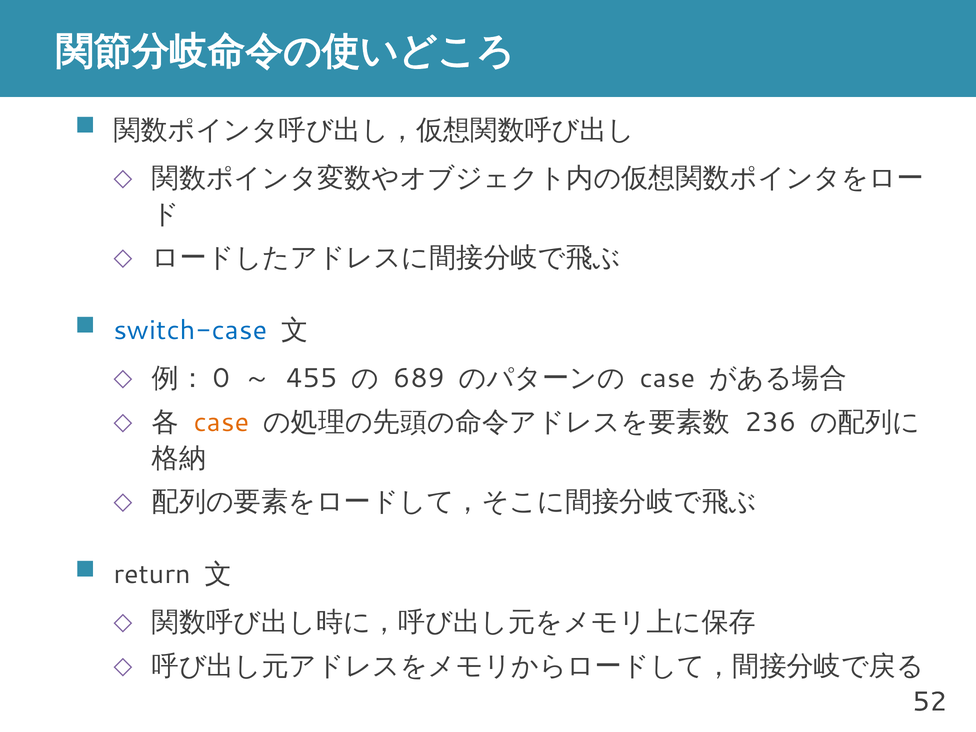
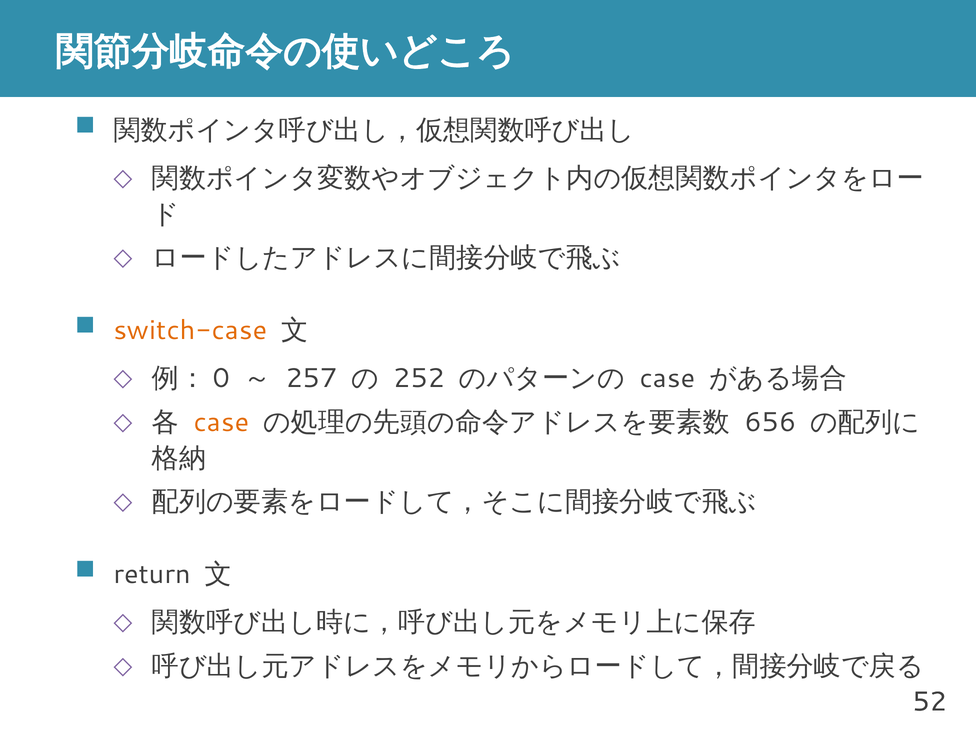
switch-case colour: blue -> orange
455: 455 -> 257
689: 689 -> 252
236: 236 -> 656
